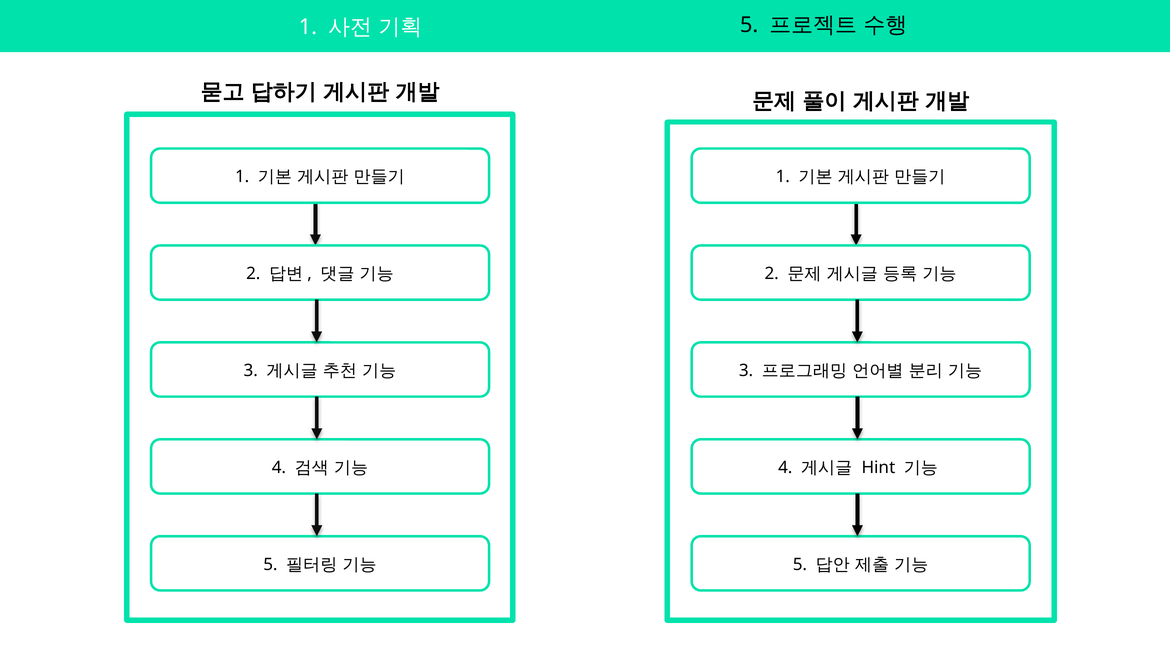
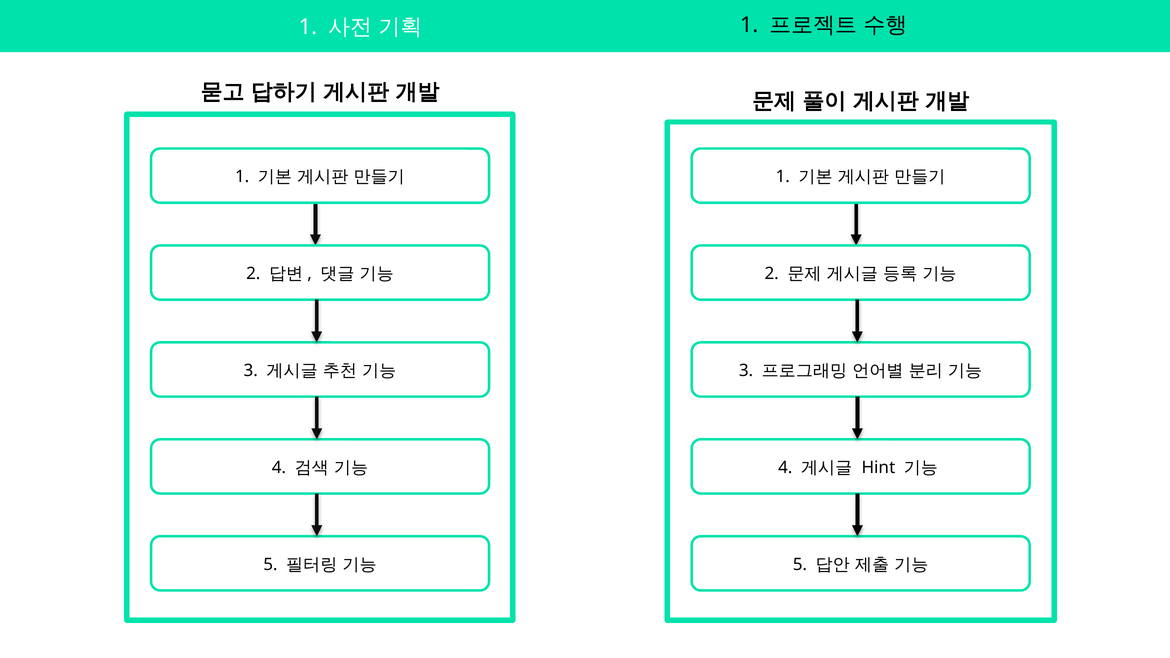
5 at (749, 25): 5 -> 1
